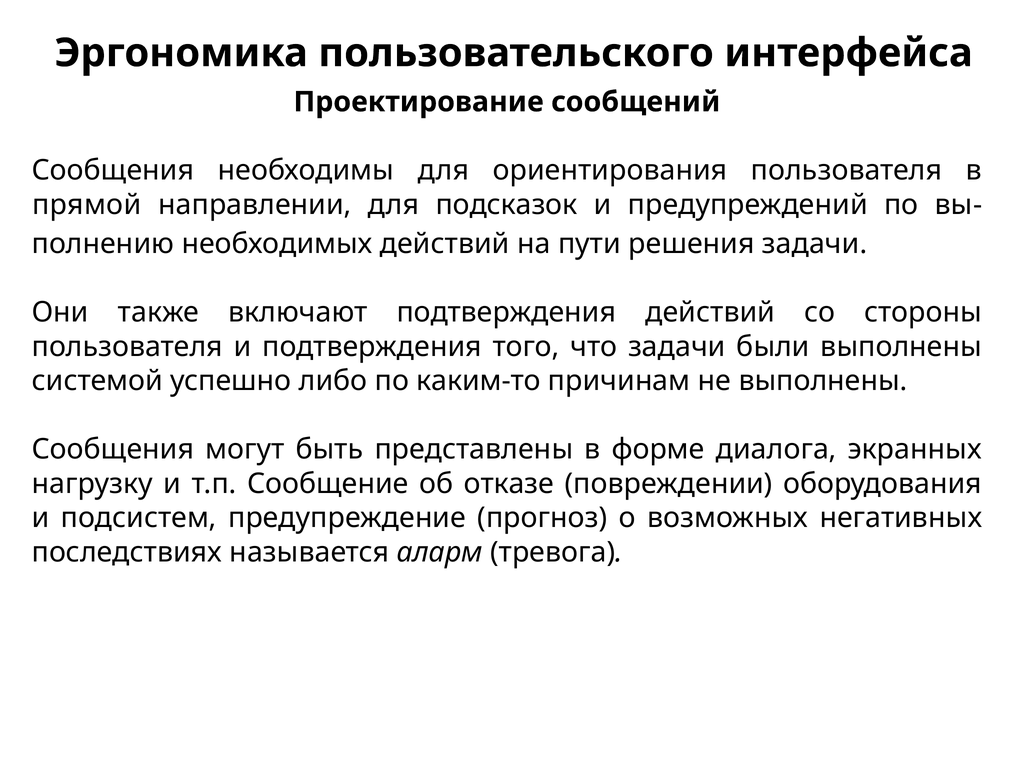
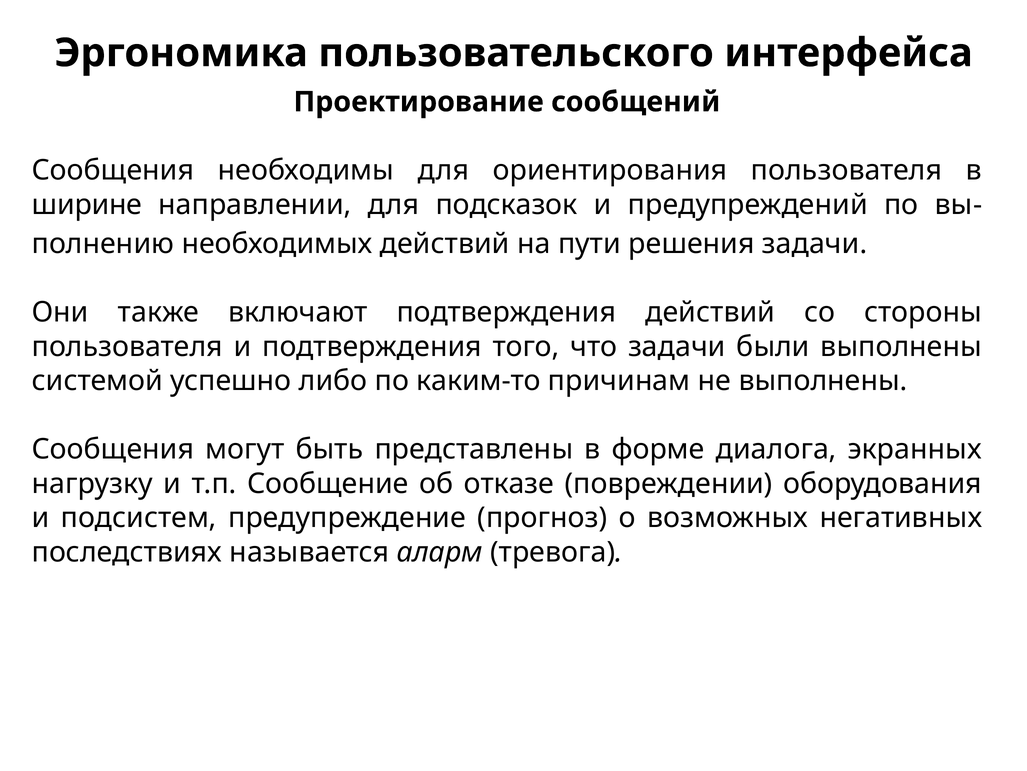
прямой: прямой -> ширине
